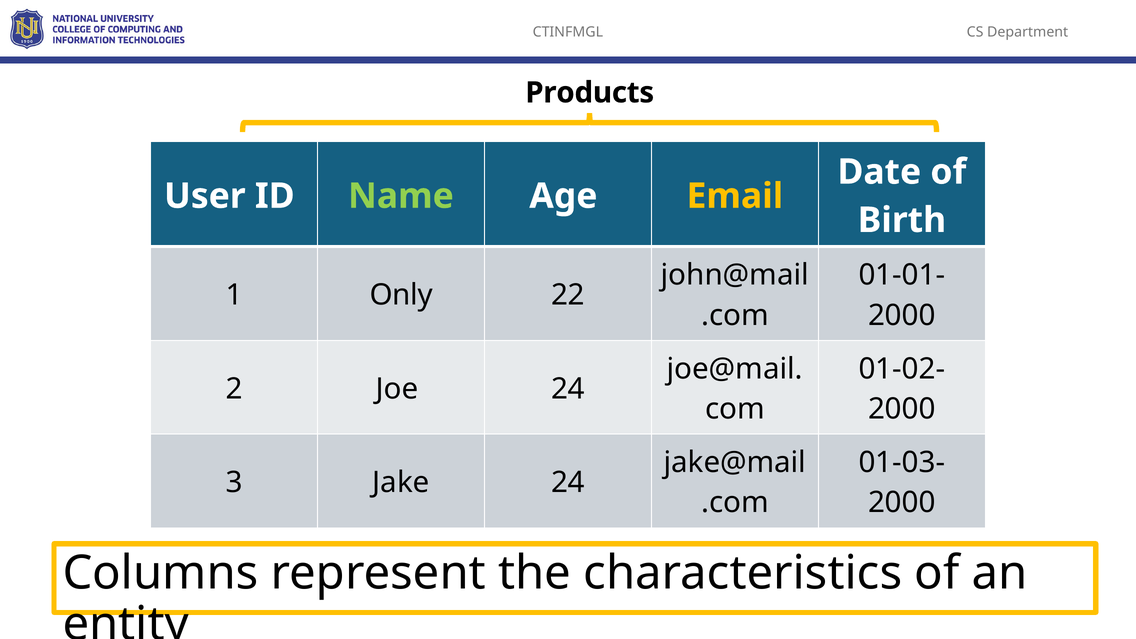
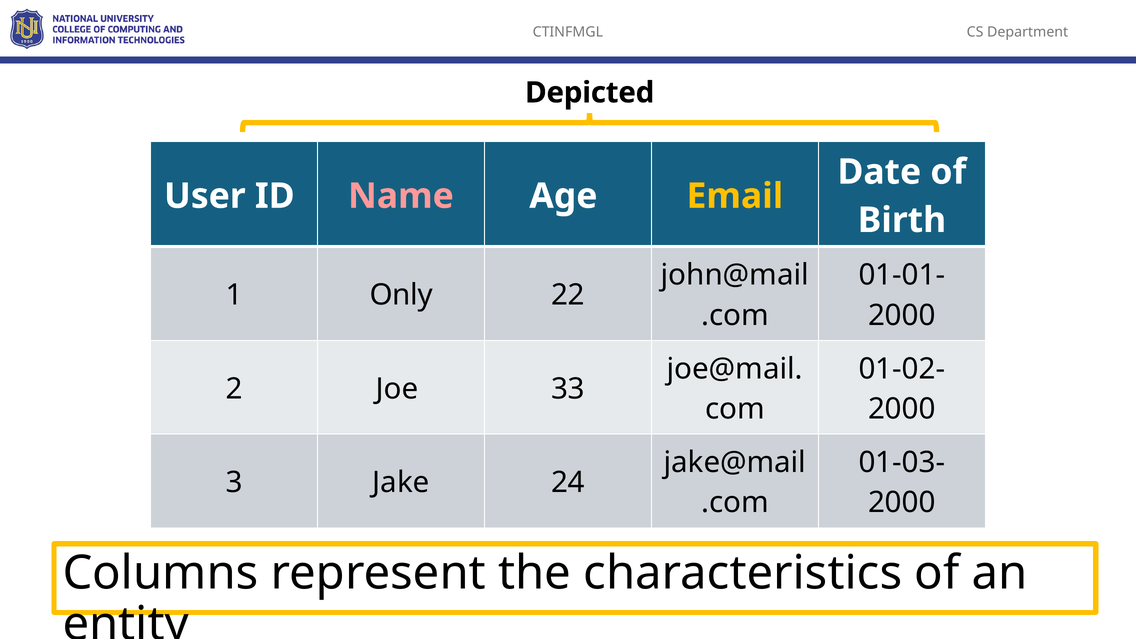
Products: Products -> Depicted
Name colour: light green -> pink
Joe 24: 24 -> 33
